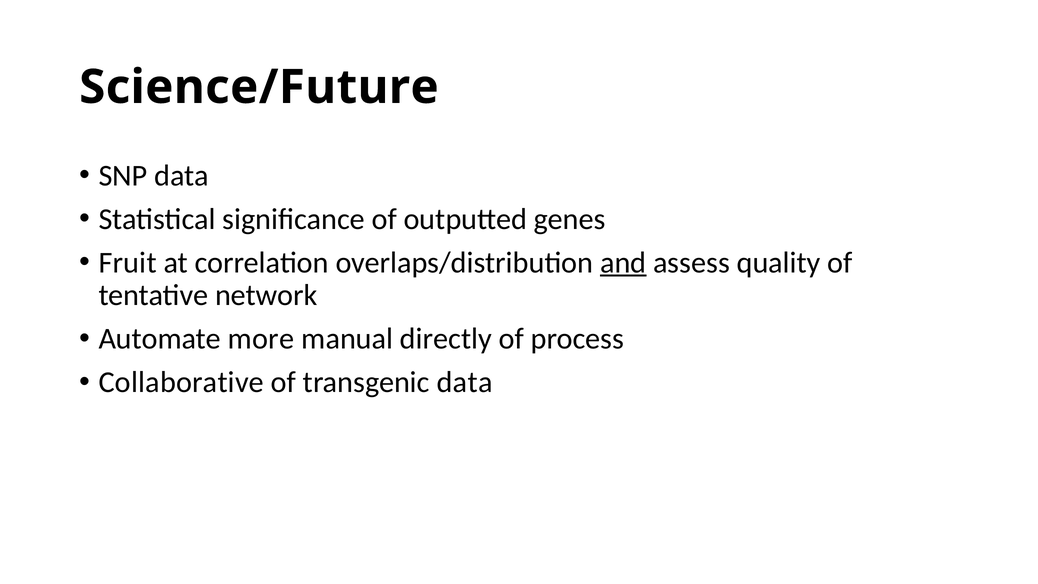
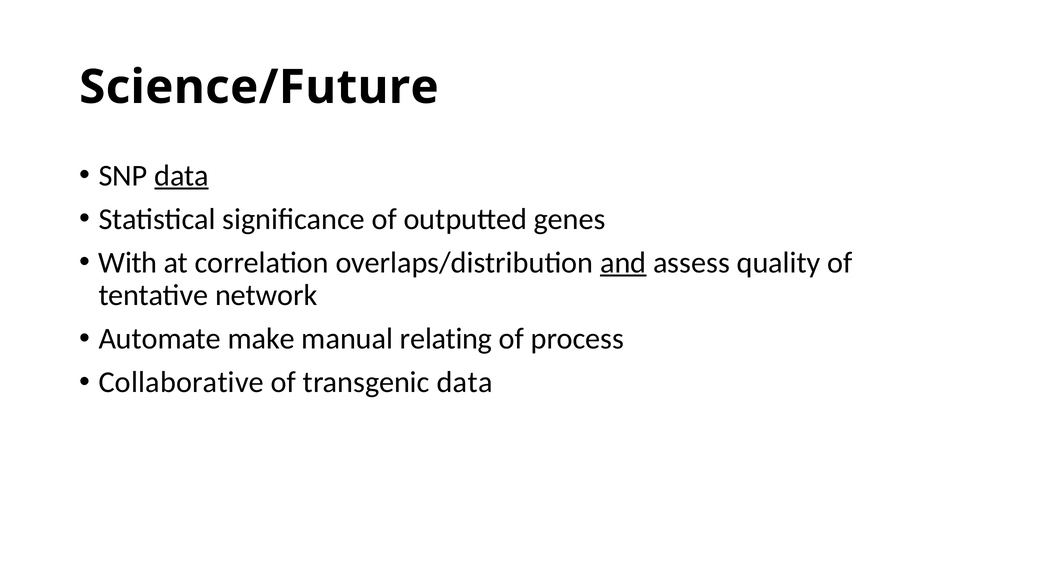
data at (182, 175) underline: none -> present
Fruit: Fruit -> With
more: more -> make
directly: directly -> relating
